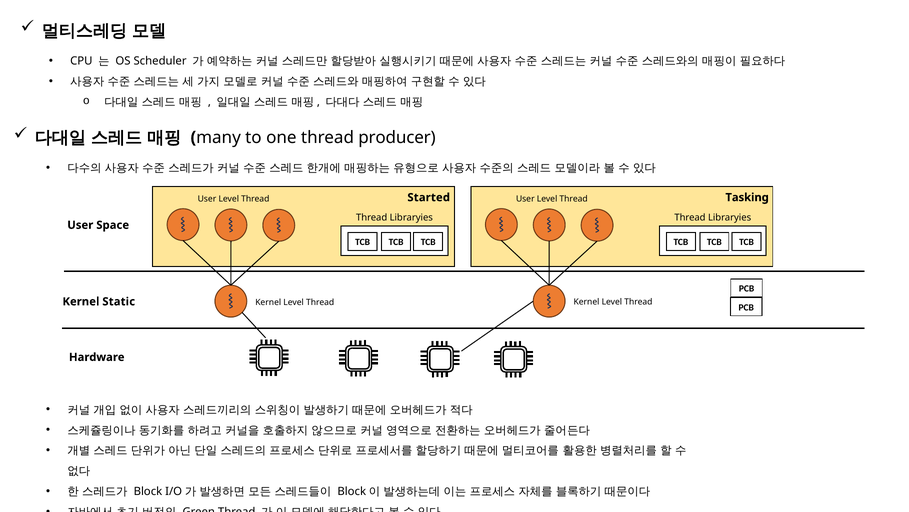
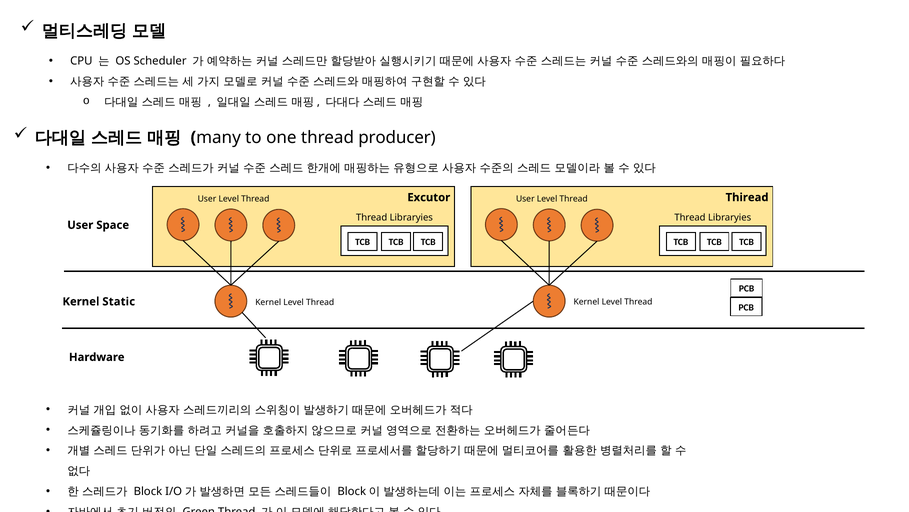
Started: Started -> Excutor
Tasking: Tasking -> Thiread
